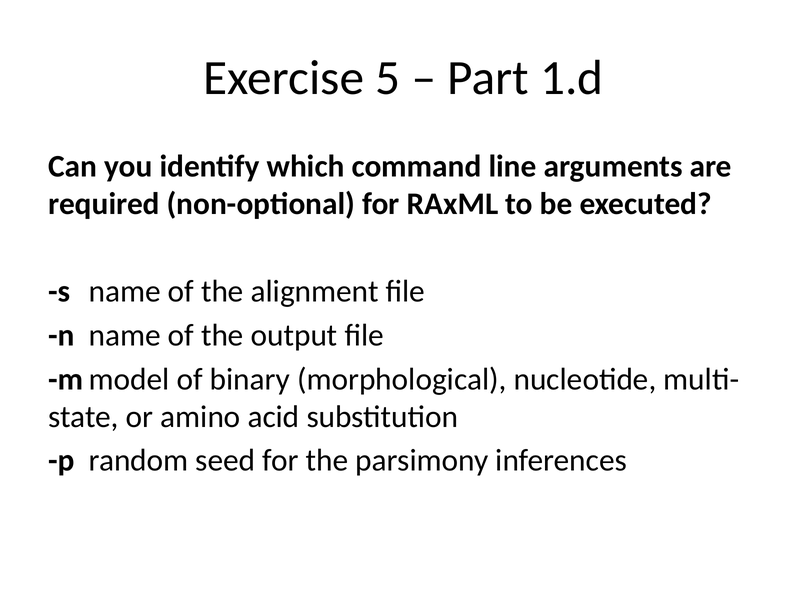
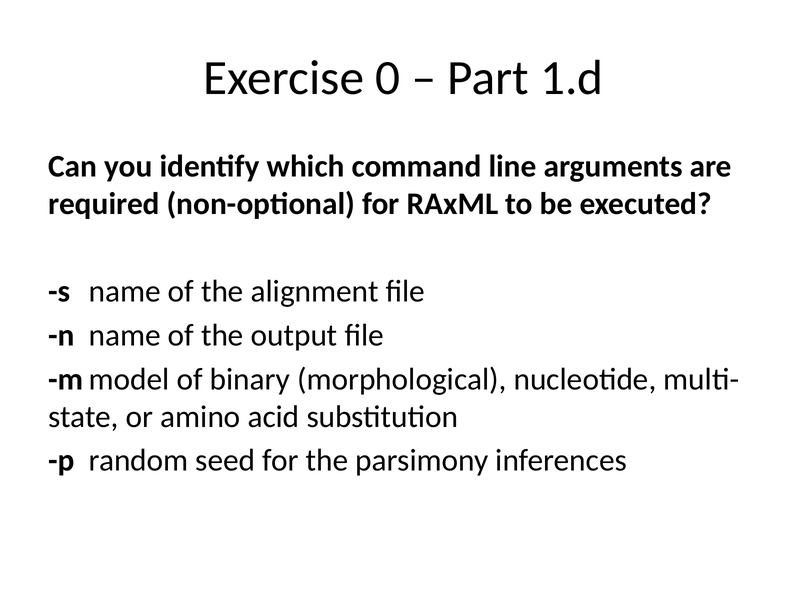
5: 5 -> 0
